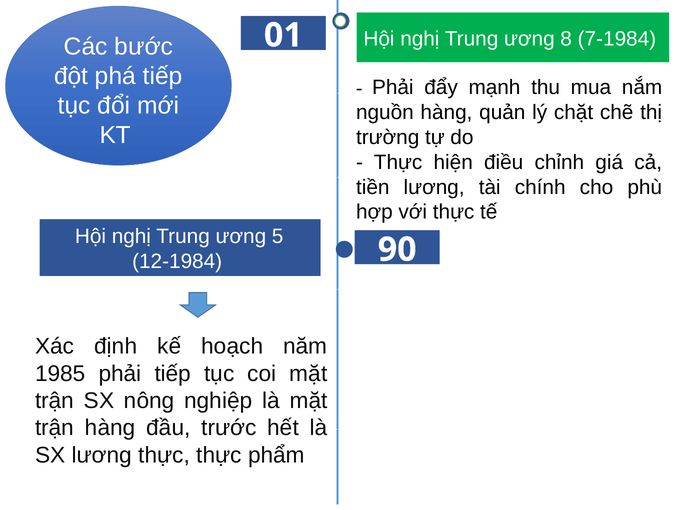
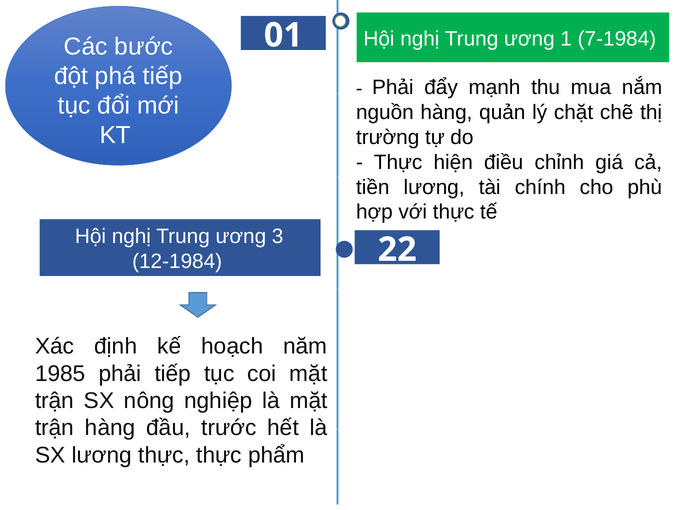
8: 8 -> 1
5: 5 -> 3
90: 90 -> 22
